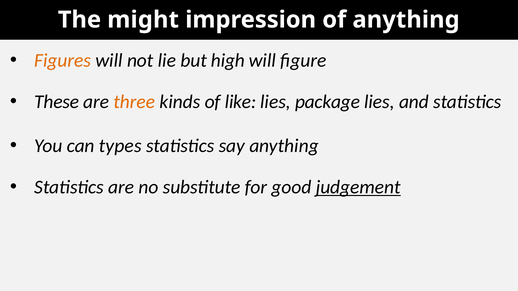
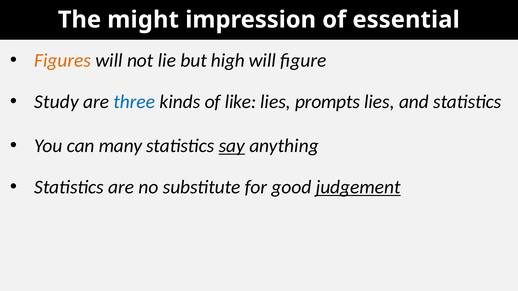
of anything: anything -> essential
These: These -> Study
three colour: orange -> blue
package: package -> prompts
types: types -> many
say underline: none -> present
